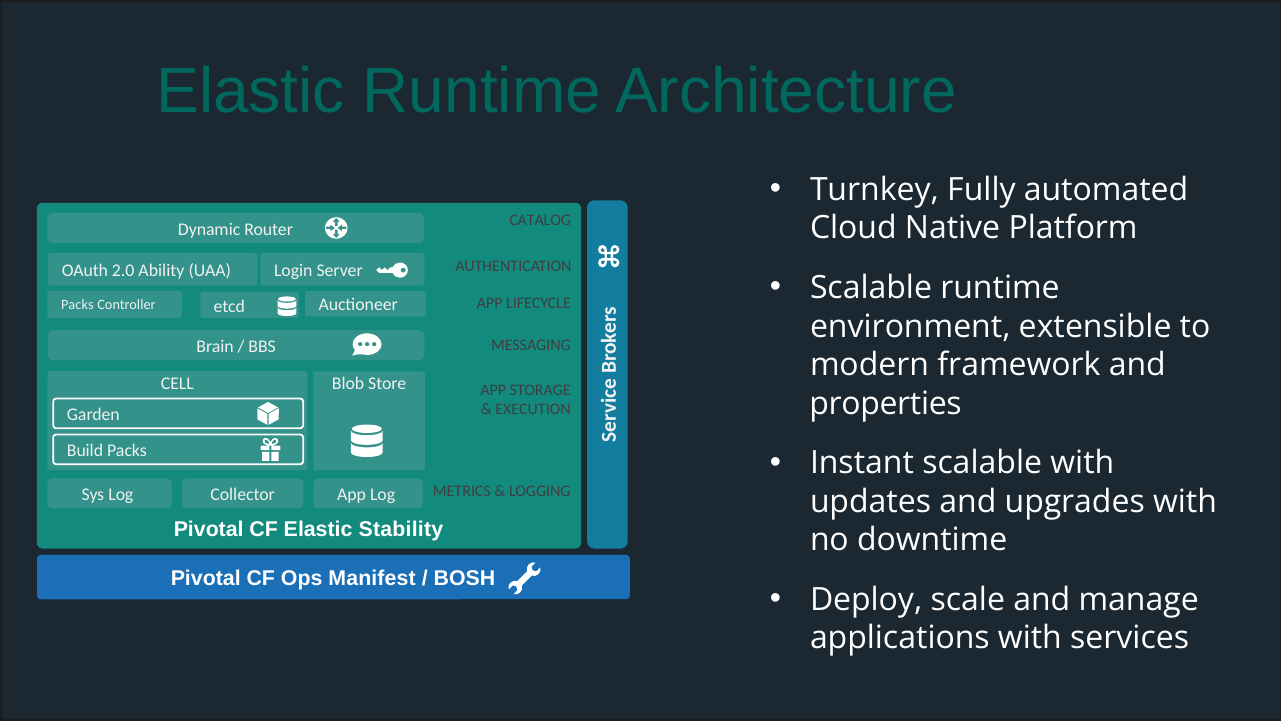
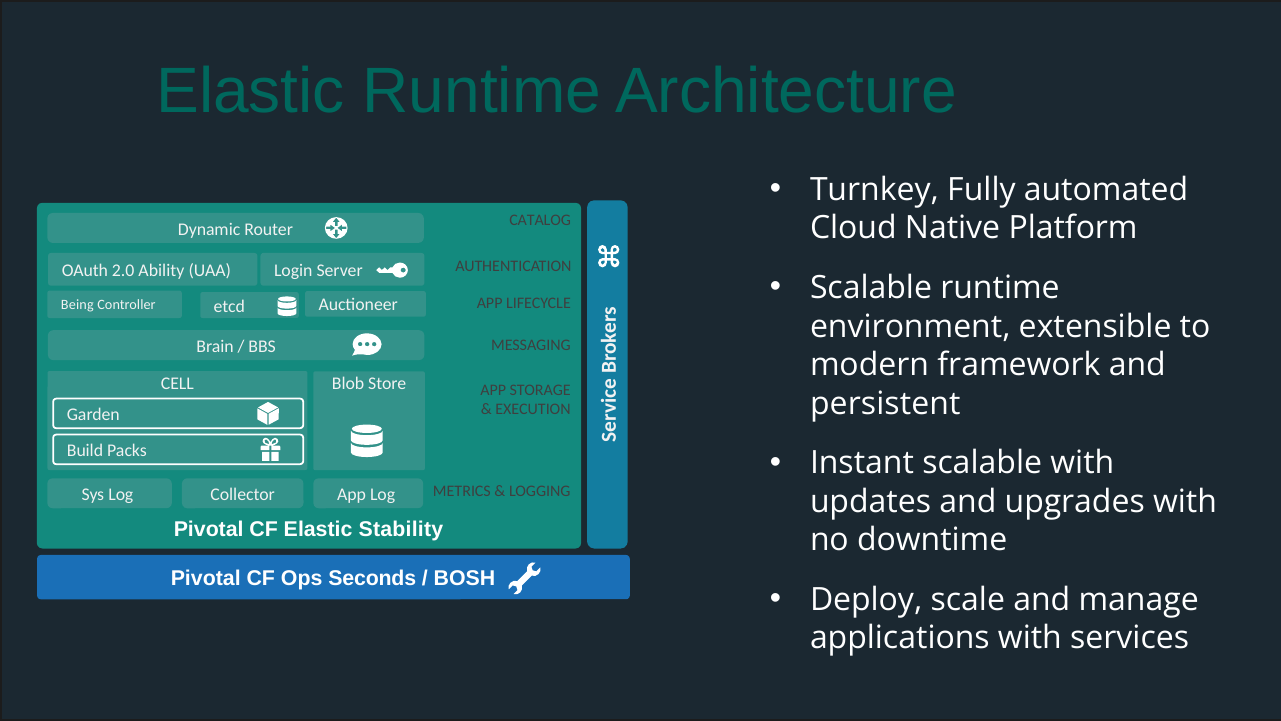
Packs at (77, 305): Packs -> Being
properties: properties -> persistent
Manifest: Manifest -> Seconds
